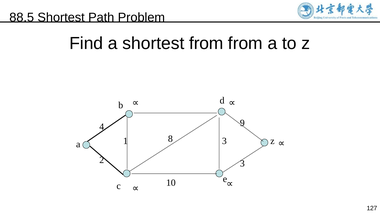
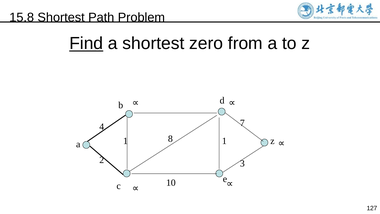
88.5: 88.5 -> 15.8
Find underline: none -> present
shortest from: from -> zero
9: 9 -> 7
1 3: 3 -> 1
